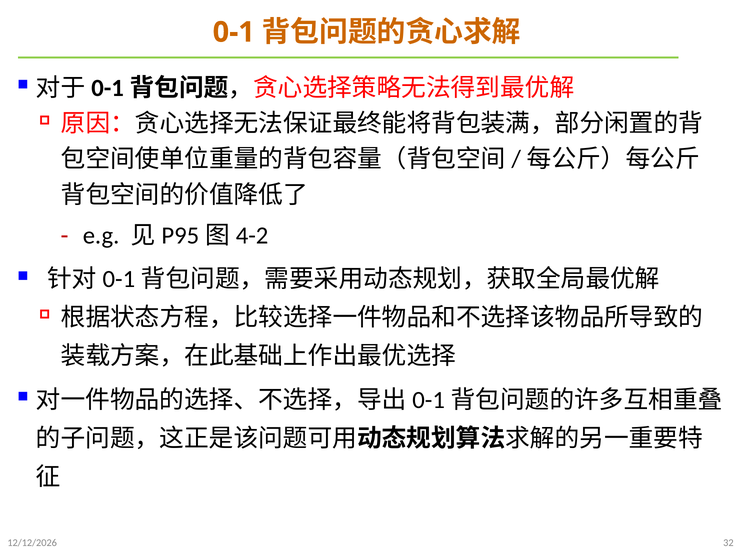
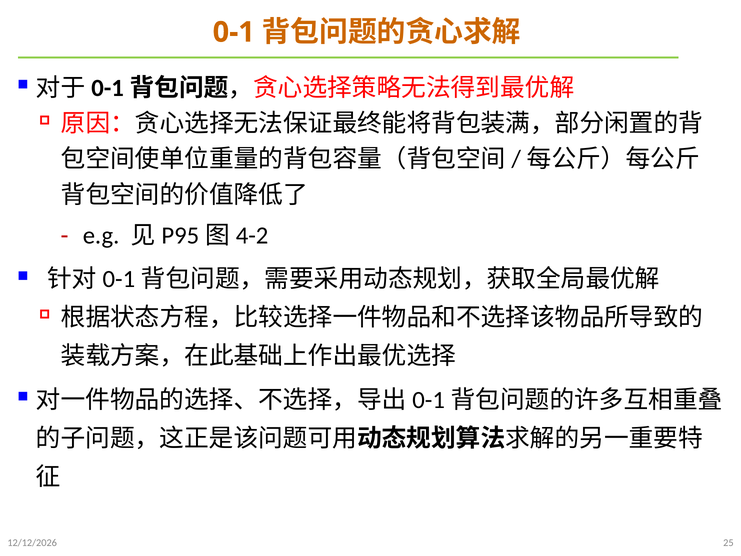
32: 32 -> 25
